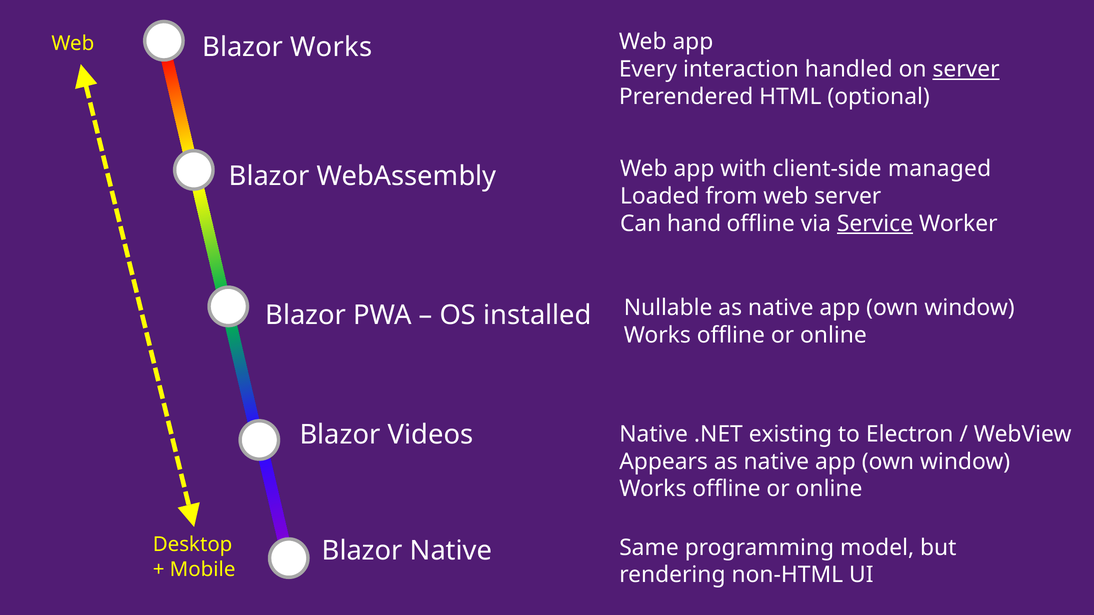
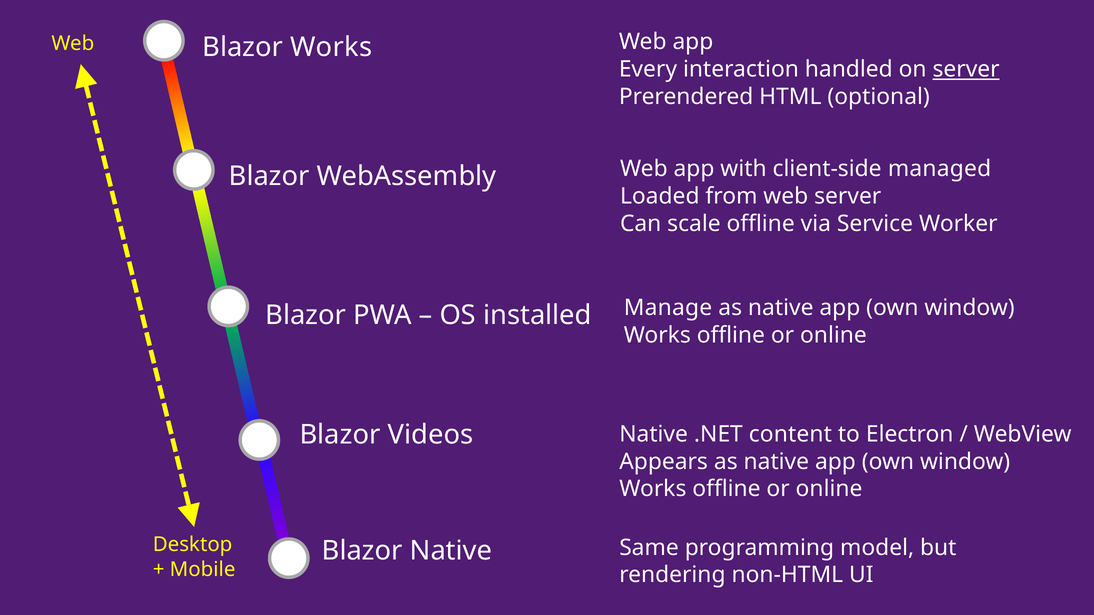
hand: hand -> scale
Service underline: present -> none
Nullable: Nullable -> Manage
existing: existing -> content
